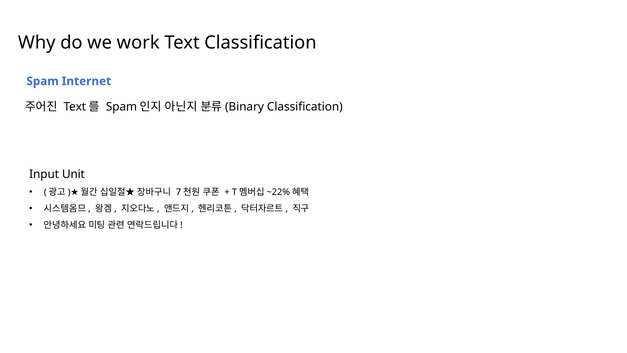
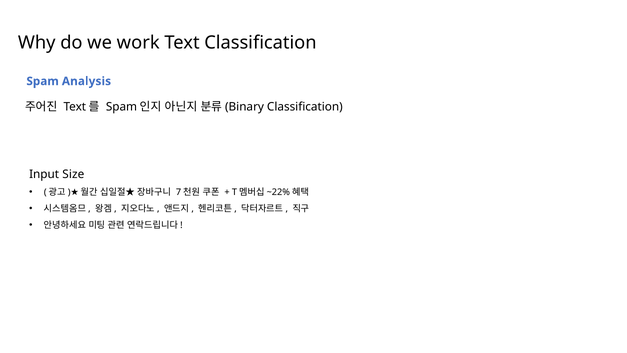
Internet: Internet -> Analysis
Unit: Unit -> Size
